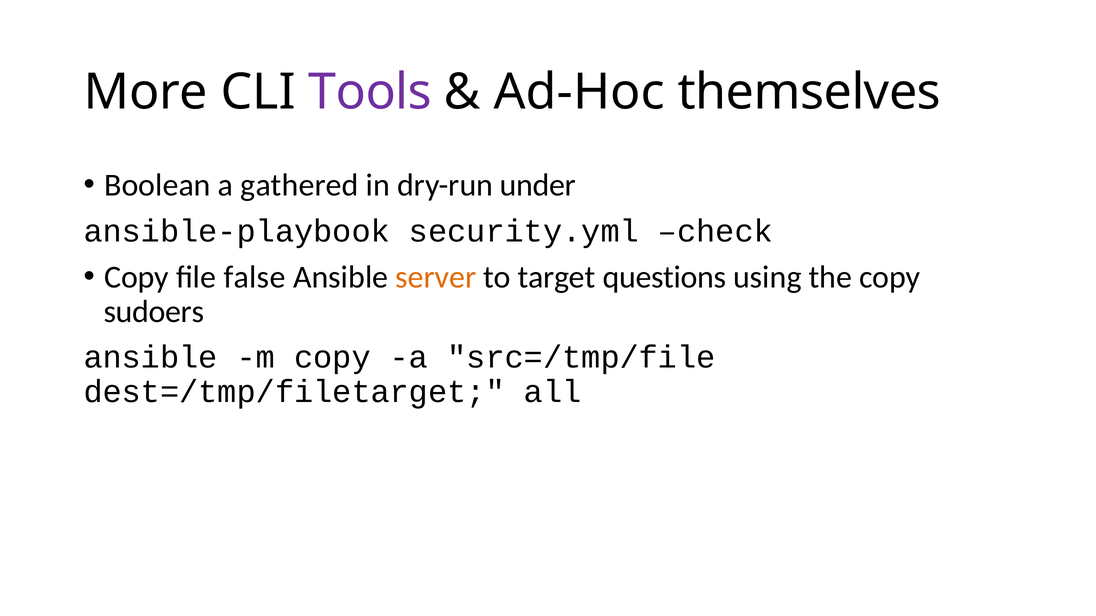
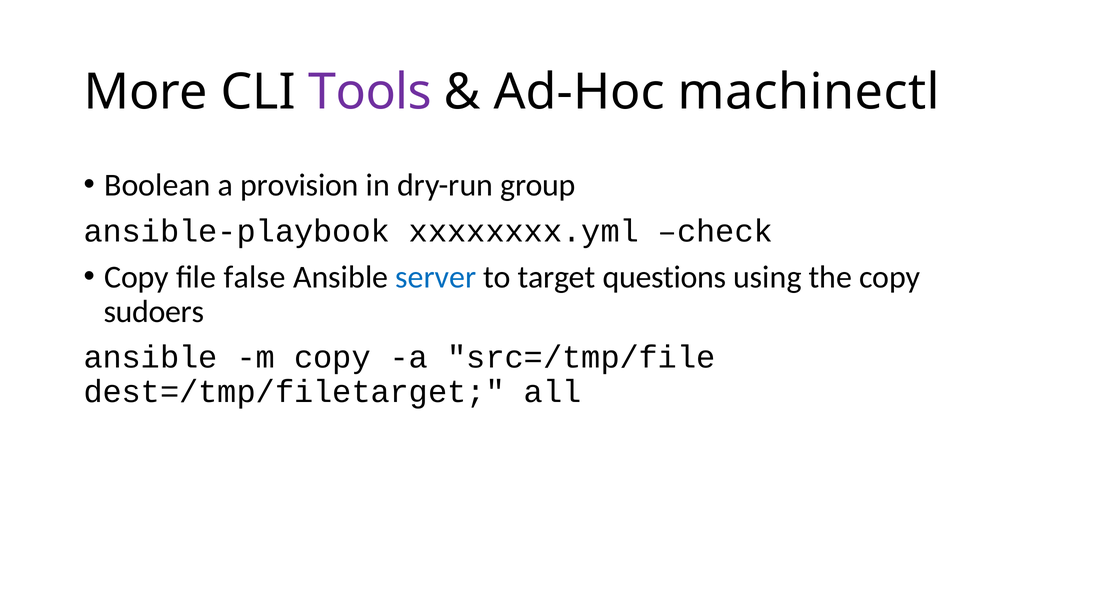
themselves: themselves -> machinectl
gathered: gathered -> provision
under: under -> group
security.yml: security.yml -> xxxxxxxx.yml
server colour: orange -> blue
